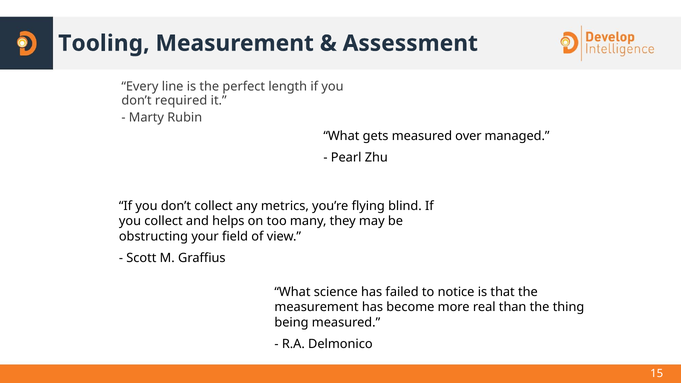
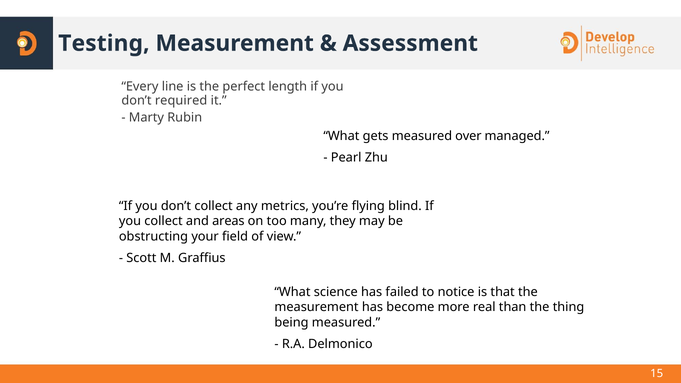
Tooling: Tooling -> Testing
helps: helps -> areas
